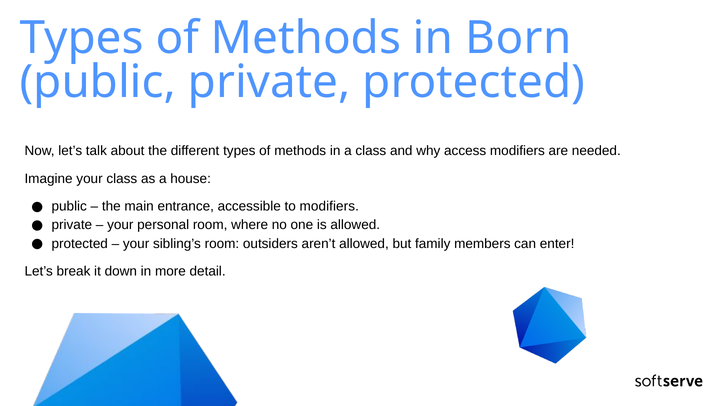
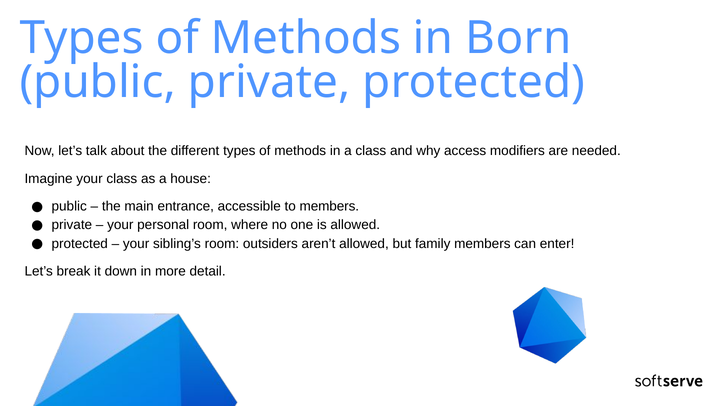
to modifiers: modifiers -> members
